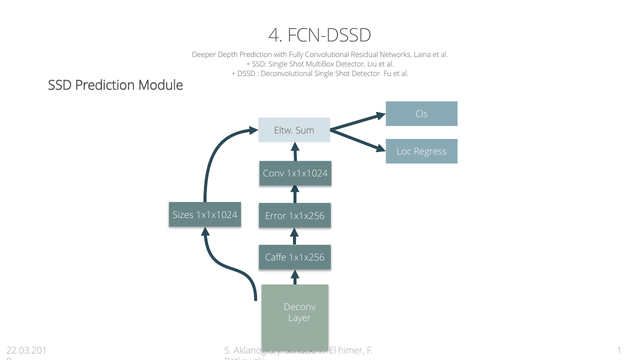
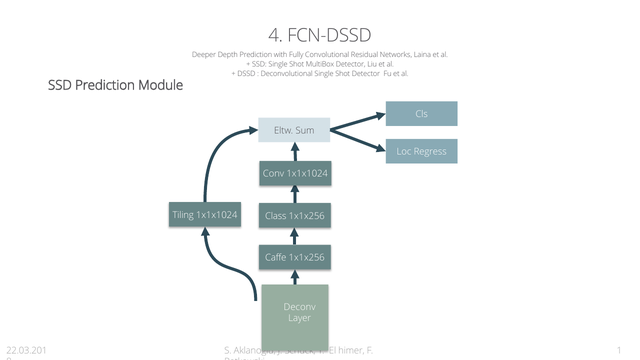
Sizes: Sizes -> Tiling
Error: Error -> Class
